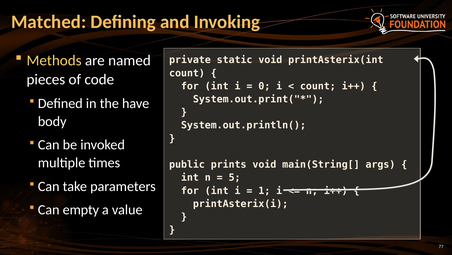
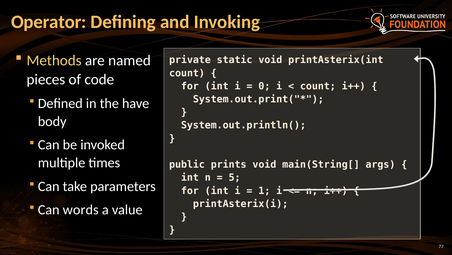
Matched: Matched -> Operator
empty: empty -> words
